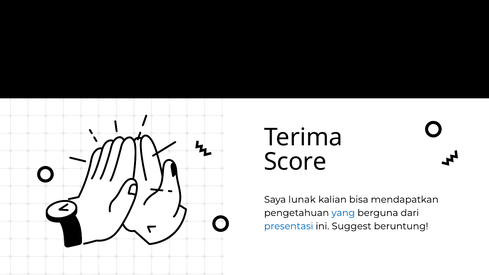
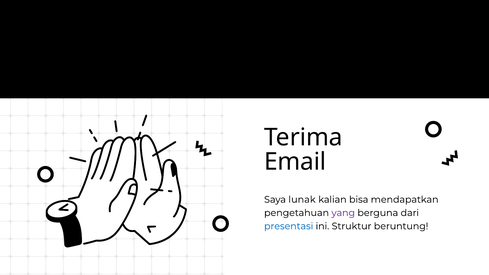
Score: Score -> Email
yang colour: blue -> purple
Suggest: Suggest -> Struktur
